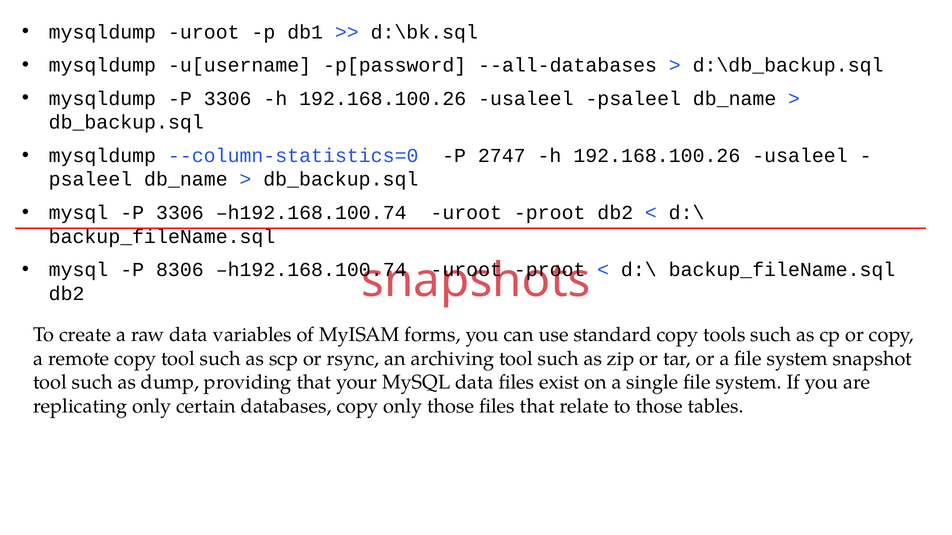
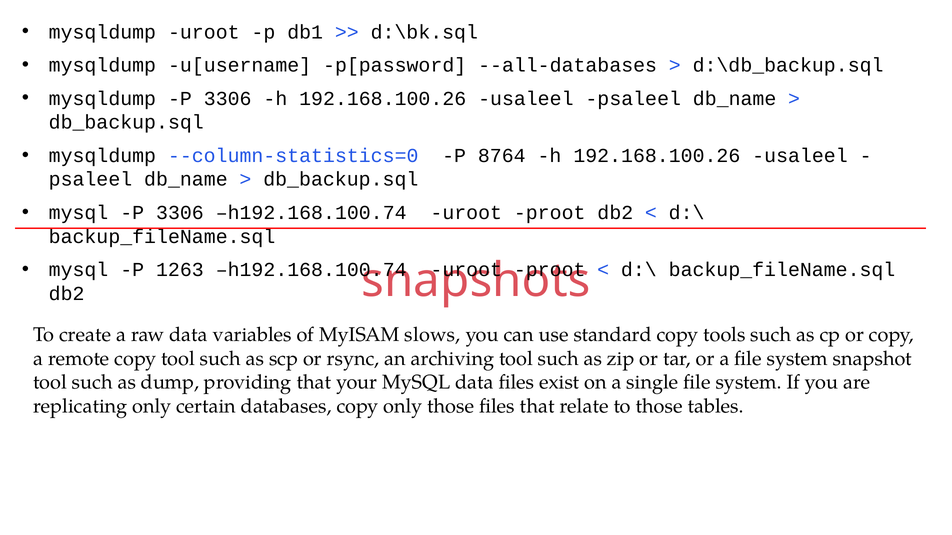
2747: 2747 -> 8764
8306: 8306 -> 1263
forms: forms -> slows
